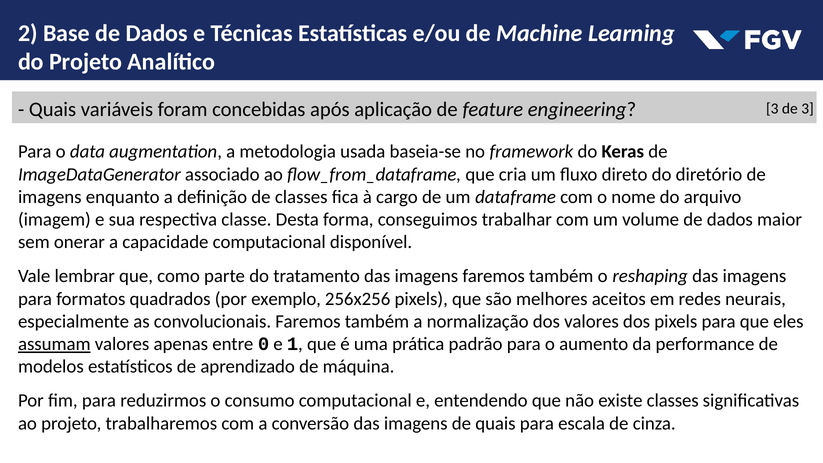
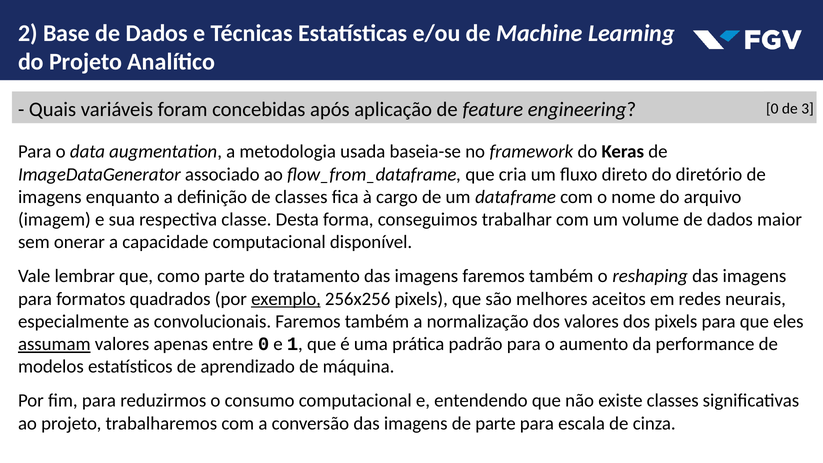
engineering 3: 3 -> 0
exemplo underline: none -> present
de quais: quais -> parte
